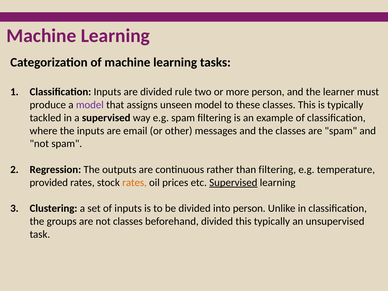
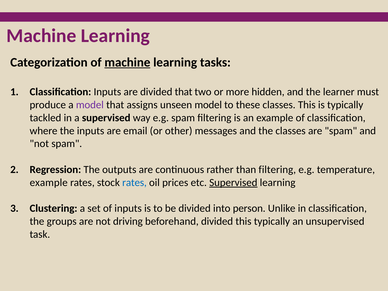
machine at (127, 62) underline: none -> present
divided rule: rule -> that
more person: person -> hidden
provided at (49, 182): provided -> example
rates at (134, 182) colour: orange -> blue
not classes: classes -> driving
